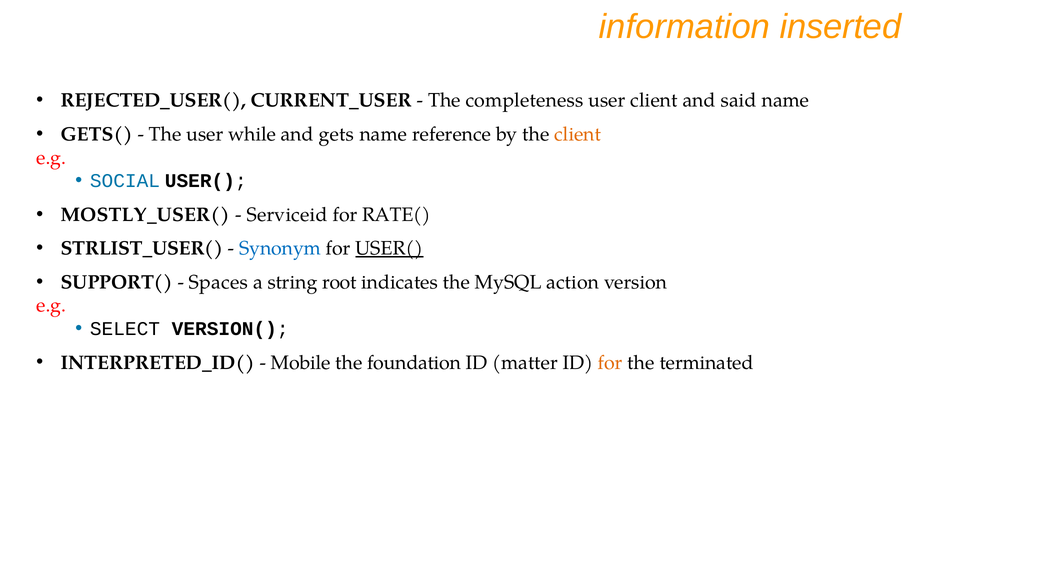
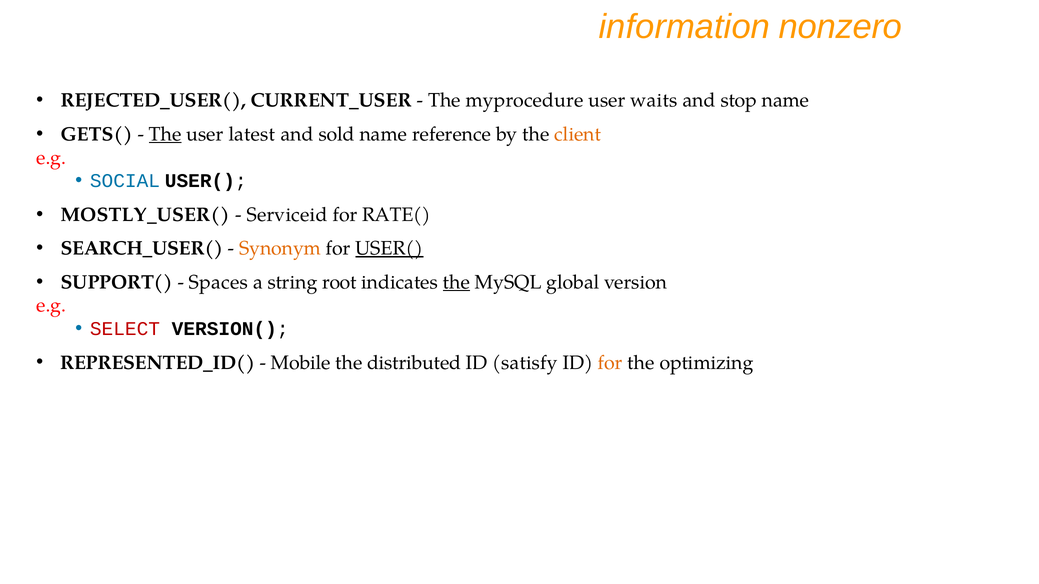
inserted: inserted -> nonzero
completeness: completeness -> myprocedure
user client: client -> waits
said: said -> stop
The at (165, 134) underline: none -> present
while: while -> latest
gets: gets -> sold
STRLIST_USER(: STRLIST_USER( -> SEARCH_USER(
Synonym colour: blue -> orange
the at (456, 282) underline: none -> present
action: action -> global
SELECT colour: black -> red
INTERPRETED_ID(: INTERPRETED_ID( -> REPRESENTED_ID(
foundation: foundation -> distributed
matter: matter -> satisfy
terminated: terminated -> optimizing
